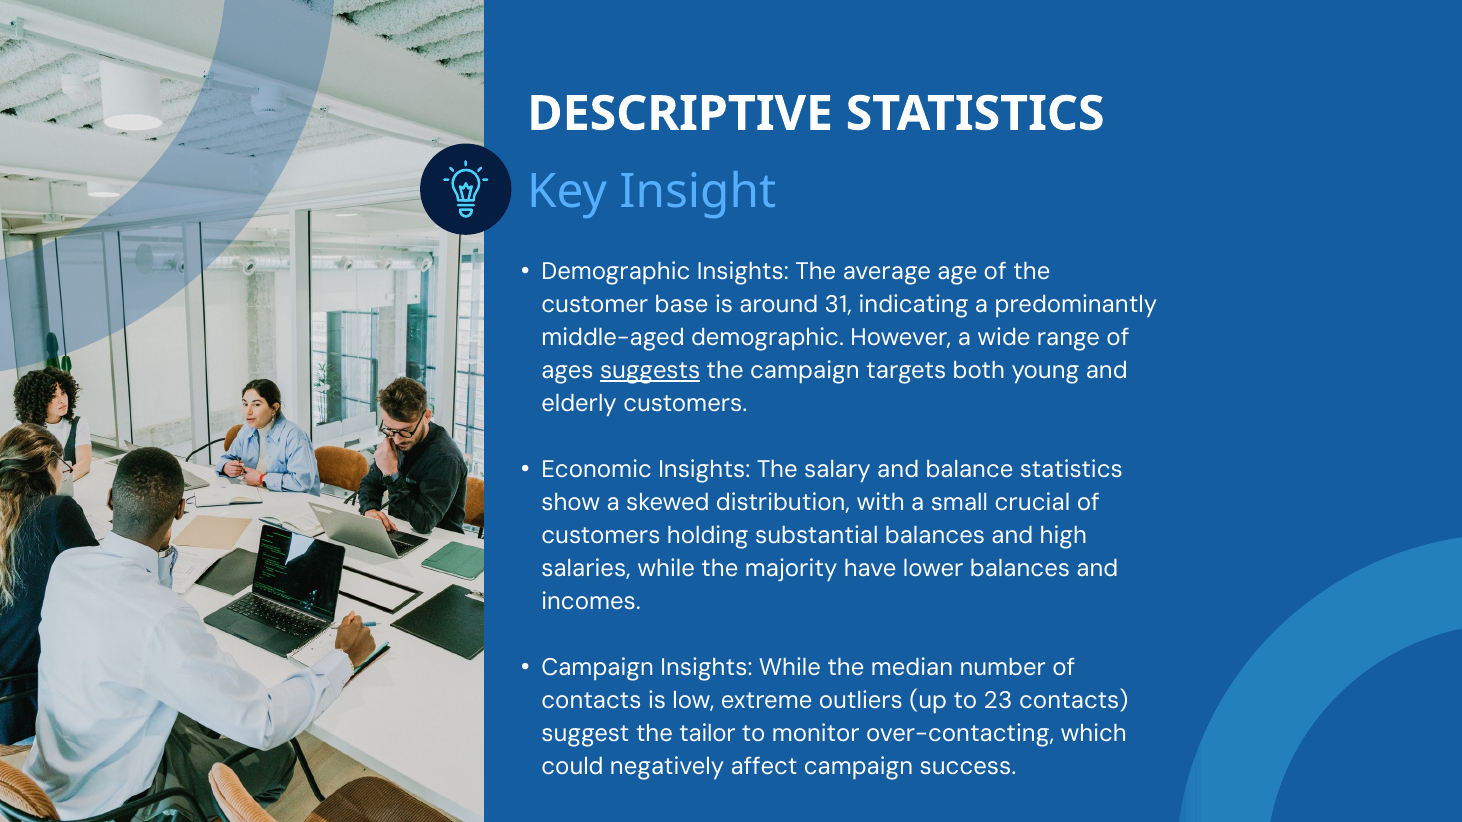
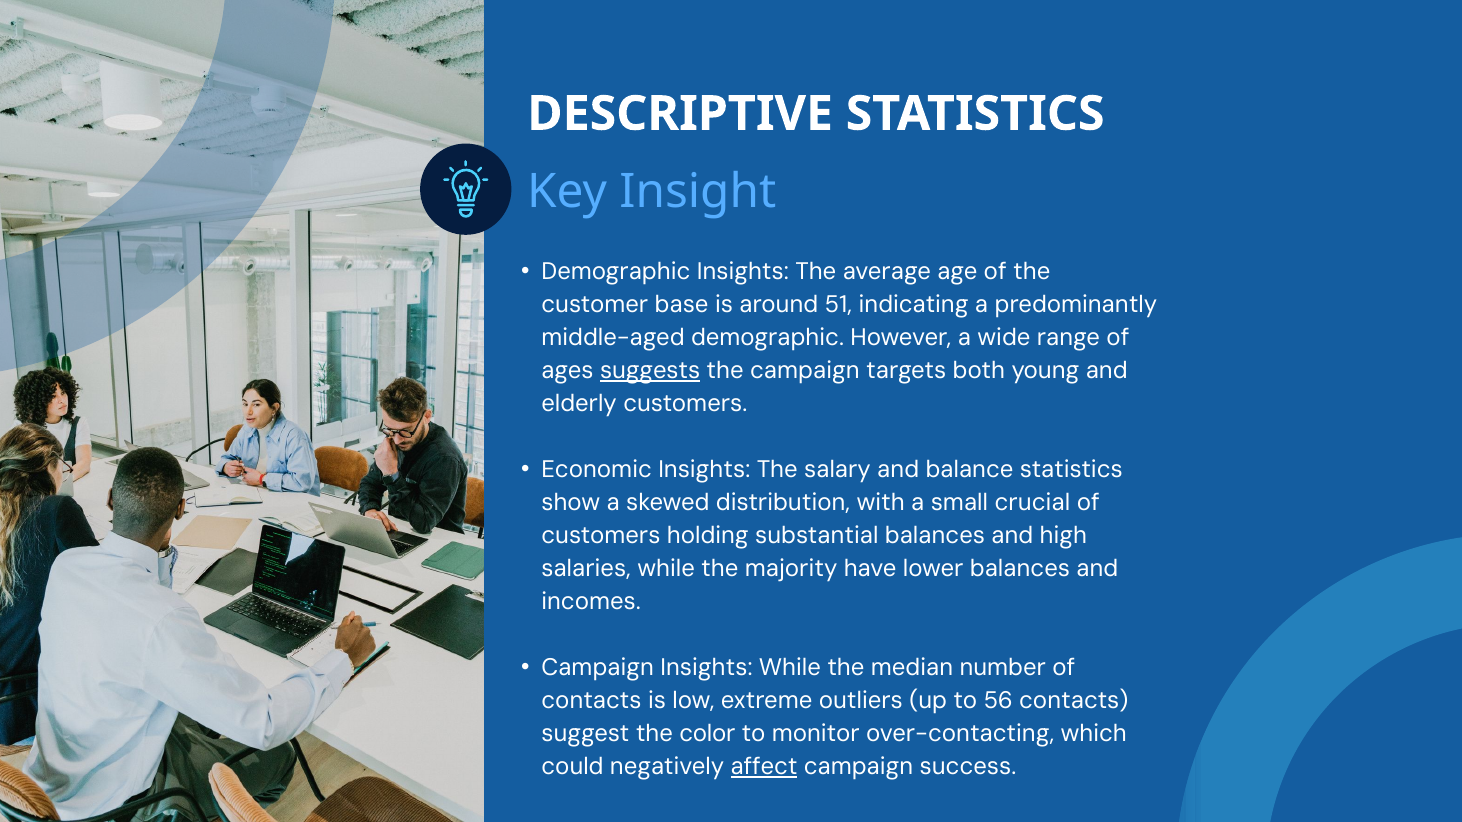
31: 31 -> 51
23: 23 -> 56
tailor: tailor -> color
affect underline: none -> present
